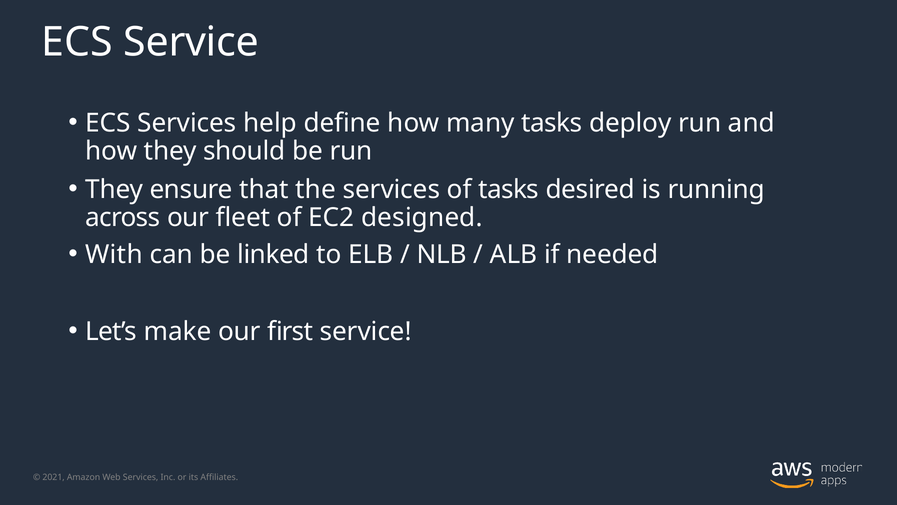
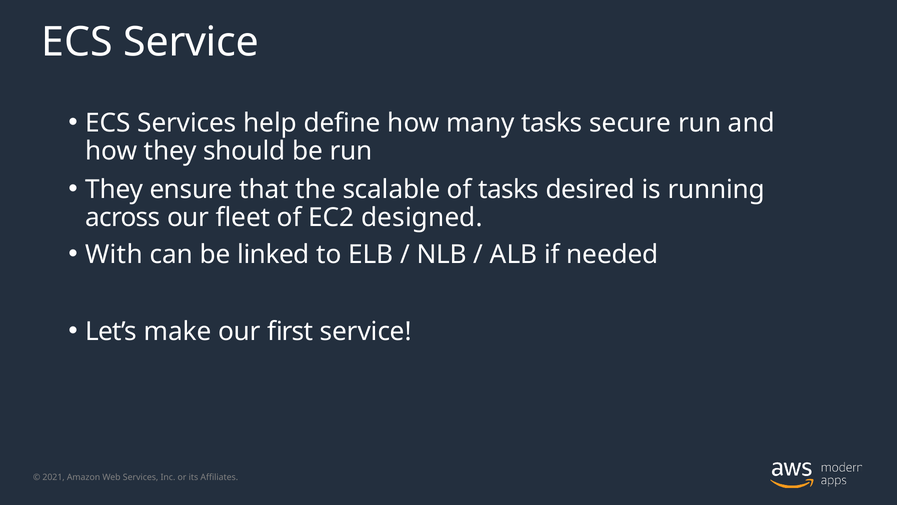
deploy: deploy -> secure
the services: services -> scalable
